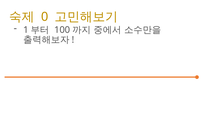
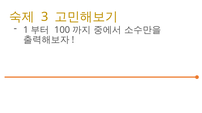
0: 0 -> 3
